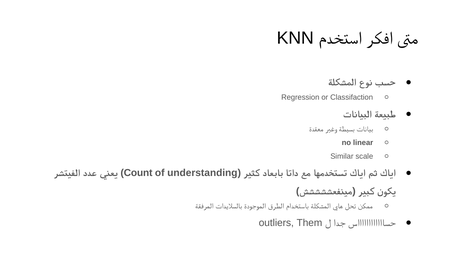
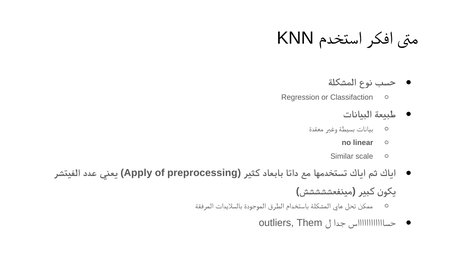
Count: Count -> Apply
understanding: understanding -> preprocessing
